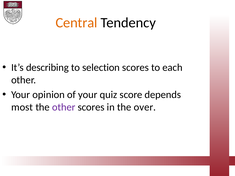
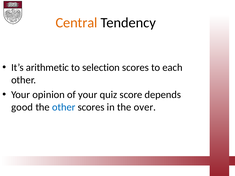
describing: describing -> arithmetic
most: most -> good
other at (64, 107) colour: purple -> blue
